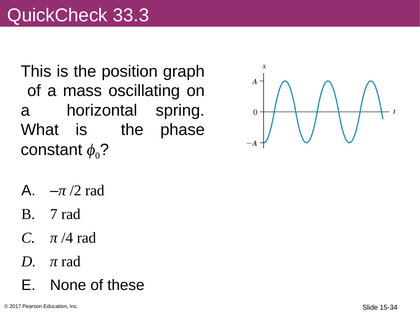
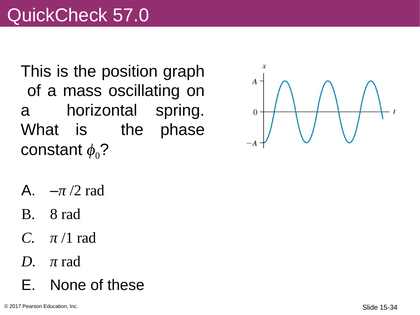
33.3: 33.3 -> 57.0
7: 7 -> 8
/4: /4 -> /1
